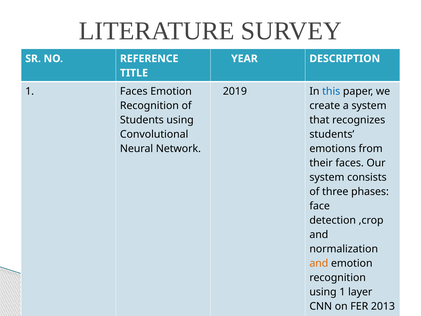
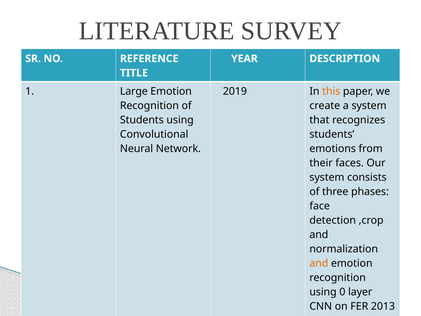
1 Faces: Faces -> Large
this colour: blue -> orange
using 1: 1 -> 0
